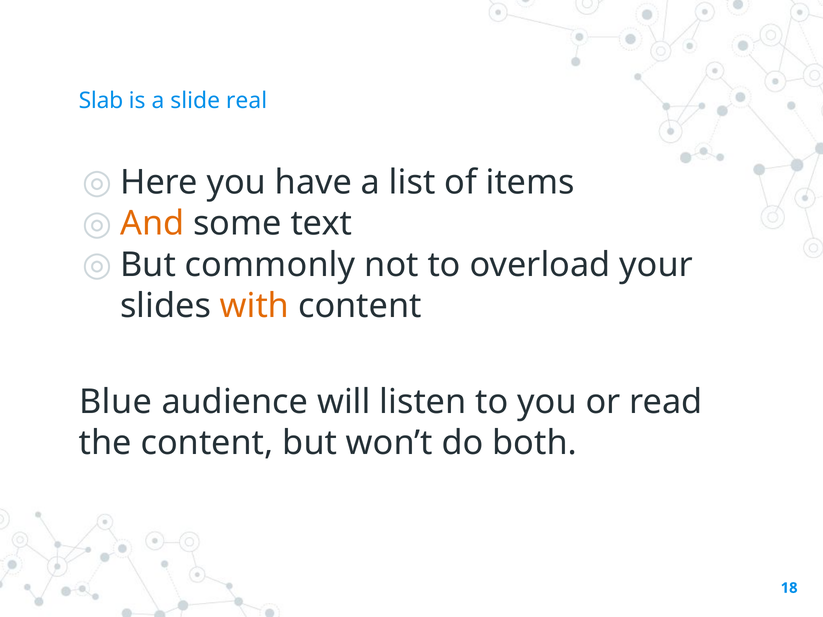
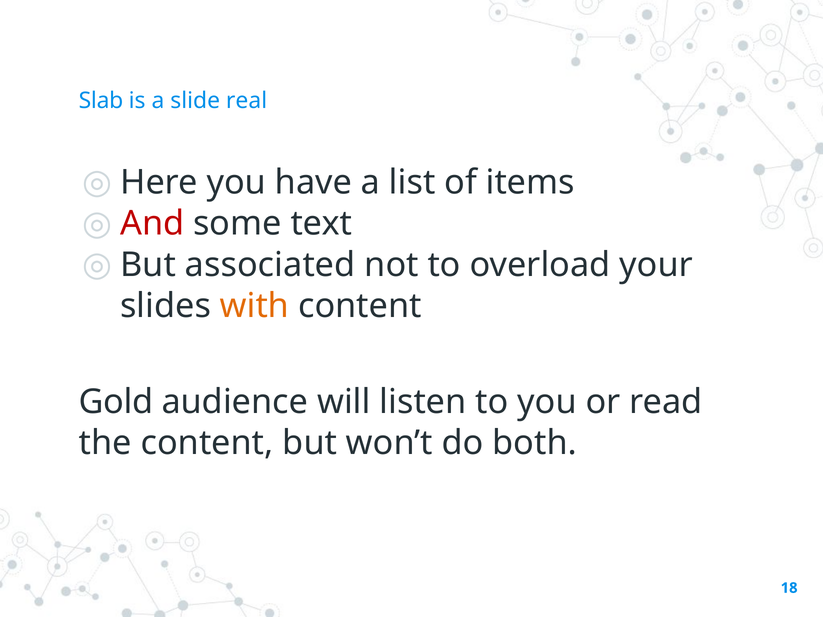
And colour: orange -> red
commonly: commonly -> associated
Blue: Blue -> Gold
